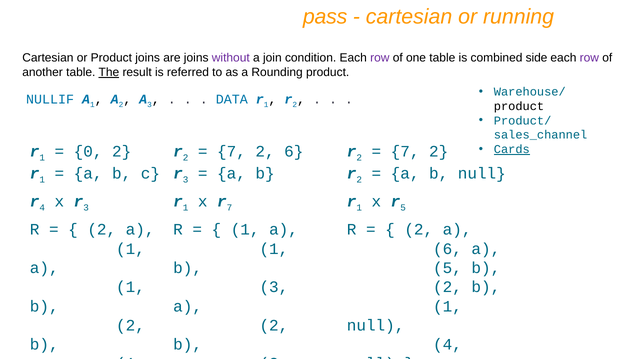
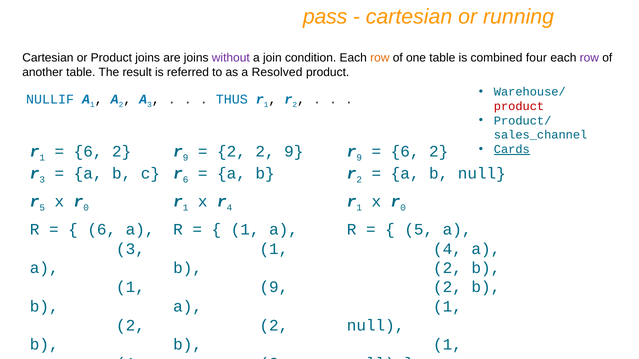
row at (380, 58) colour: purple -> orange
side: side -> four
The underline: present -> none
Rounding: Rounding -> Resolved
DATA: DATA -> THUS
product at (519, 106) colour: black -> red
0 at (88, 152): 0 -> 6
2 at (186, 158): 2 -> 9
7 at (231, 152): 7 -> 2
2 6: 6 -> 9
2 at (359, 158): 2 -> 9
7 at (405, 152): 7 -> 6
1 at (42, 180): 1 -> 3
3 at (186, 180): 3 -> 6
r 4: 4 -> 5
3 at (86, 208): 3 -> 0
r 7: 7 -> 4
1 x r 5: 5 -> 0
2 at (102, 230): 2 -> 6
2 at (419, 230): 2 -> 5
1 at (130, 249): 1 -> 3
6 at (447, 249): 6 -> 4
5 at (447, 268): 5 -> 2
3 at (274, 287): 3 -> 9
4 at (447, 345): 4 -> 1
